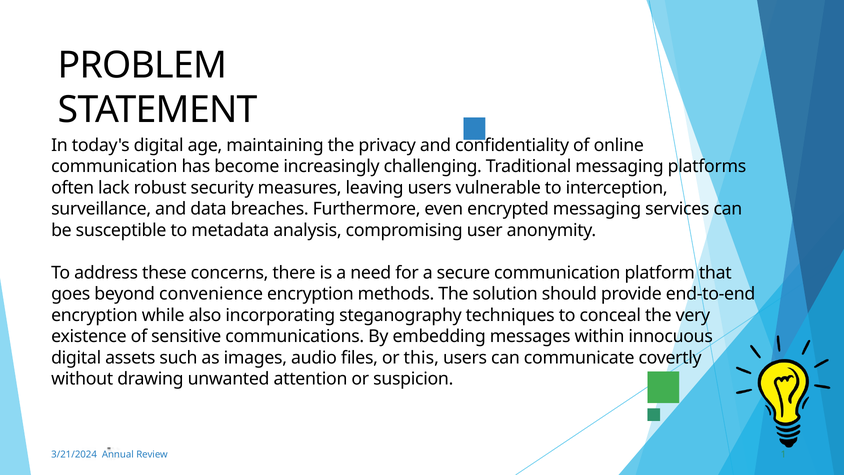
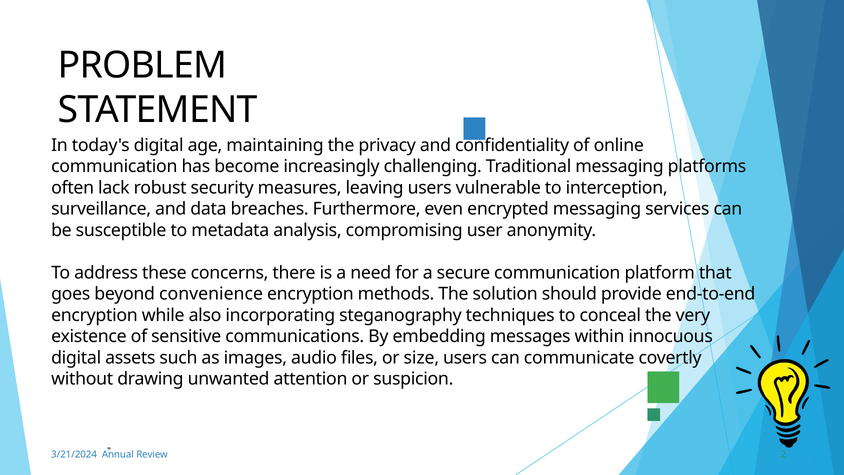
this: this -> size
1: 1 -> 2
